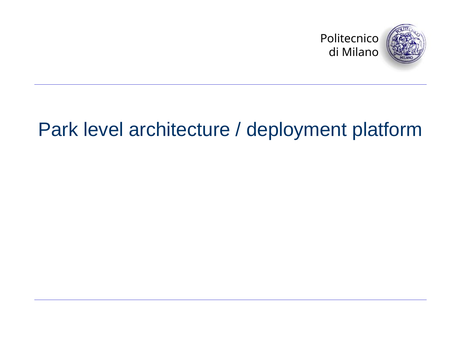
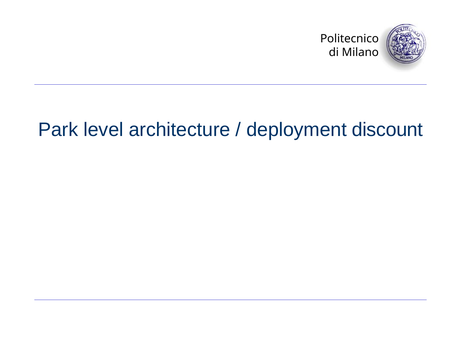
platform: platform -> discount
